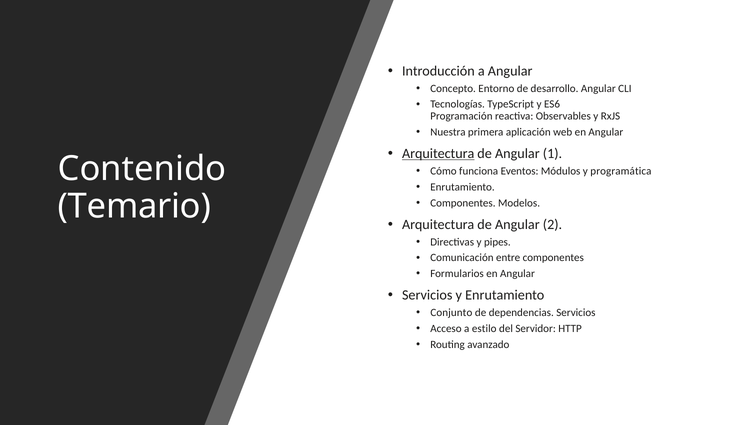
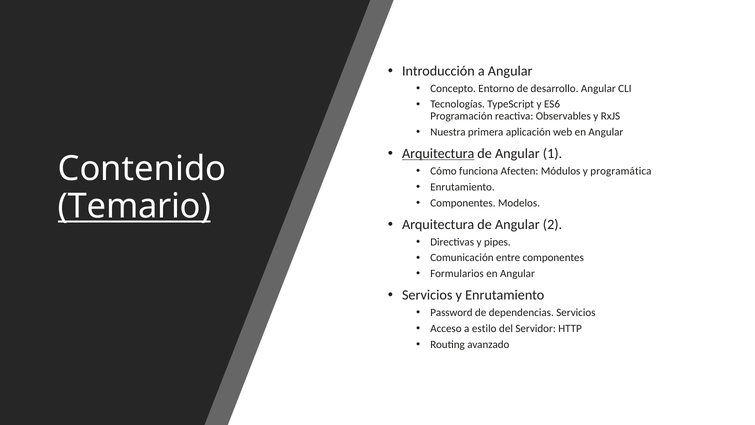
Eventos: Eventos -> Afecten
Temario underline: none -> present
Conjunto: Conjunto -> Password
